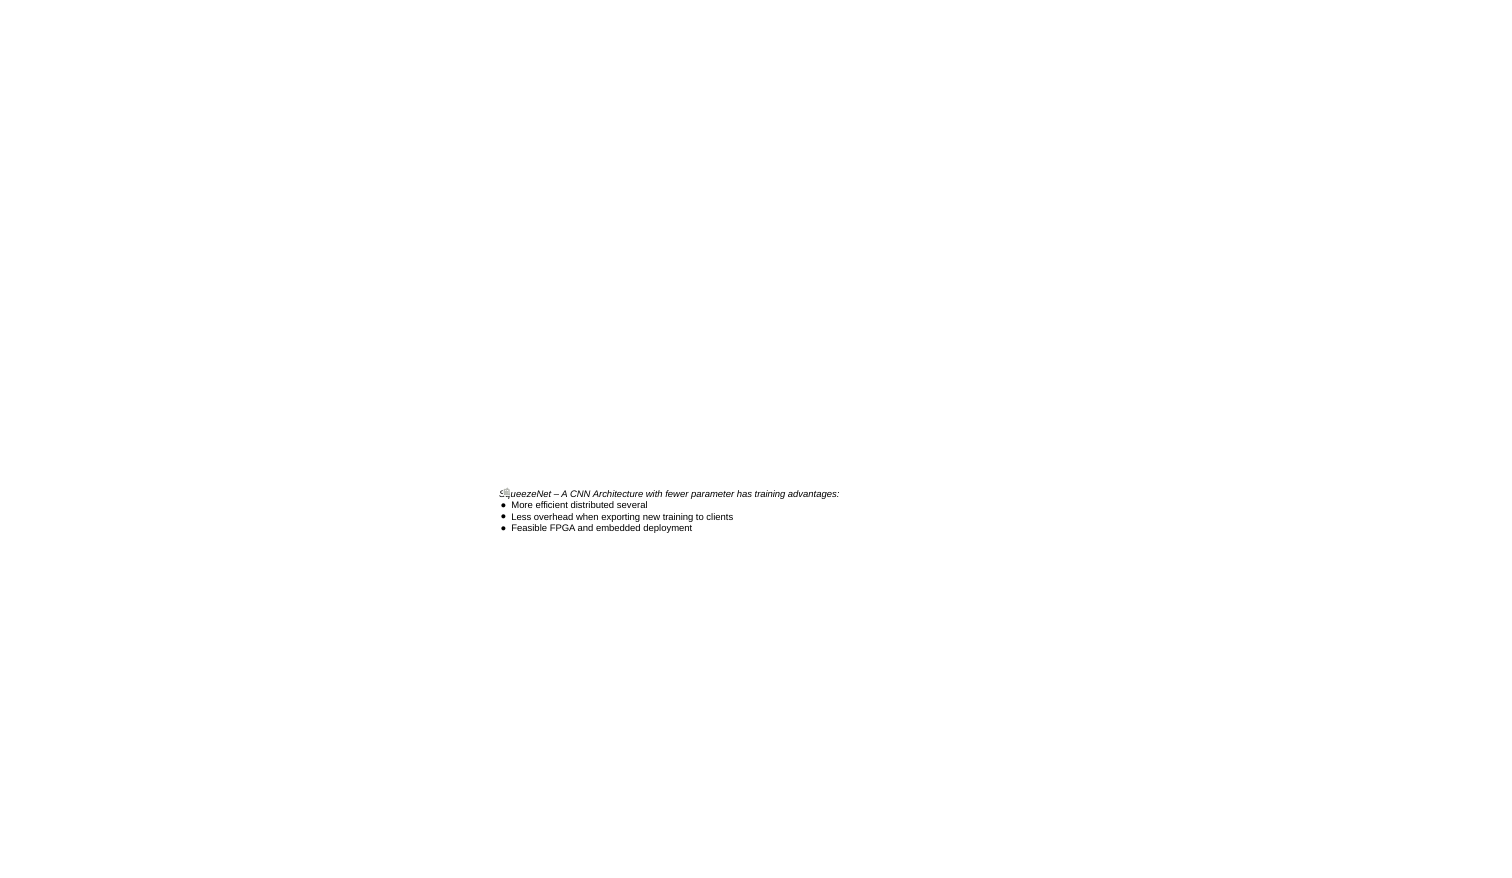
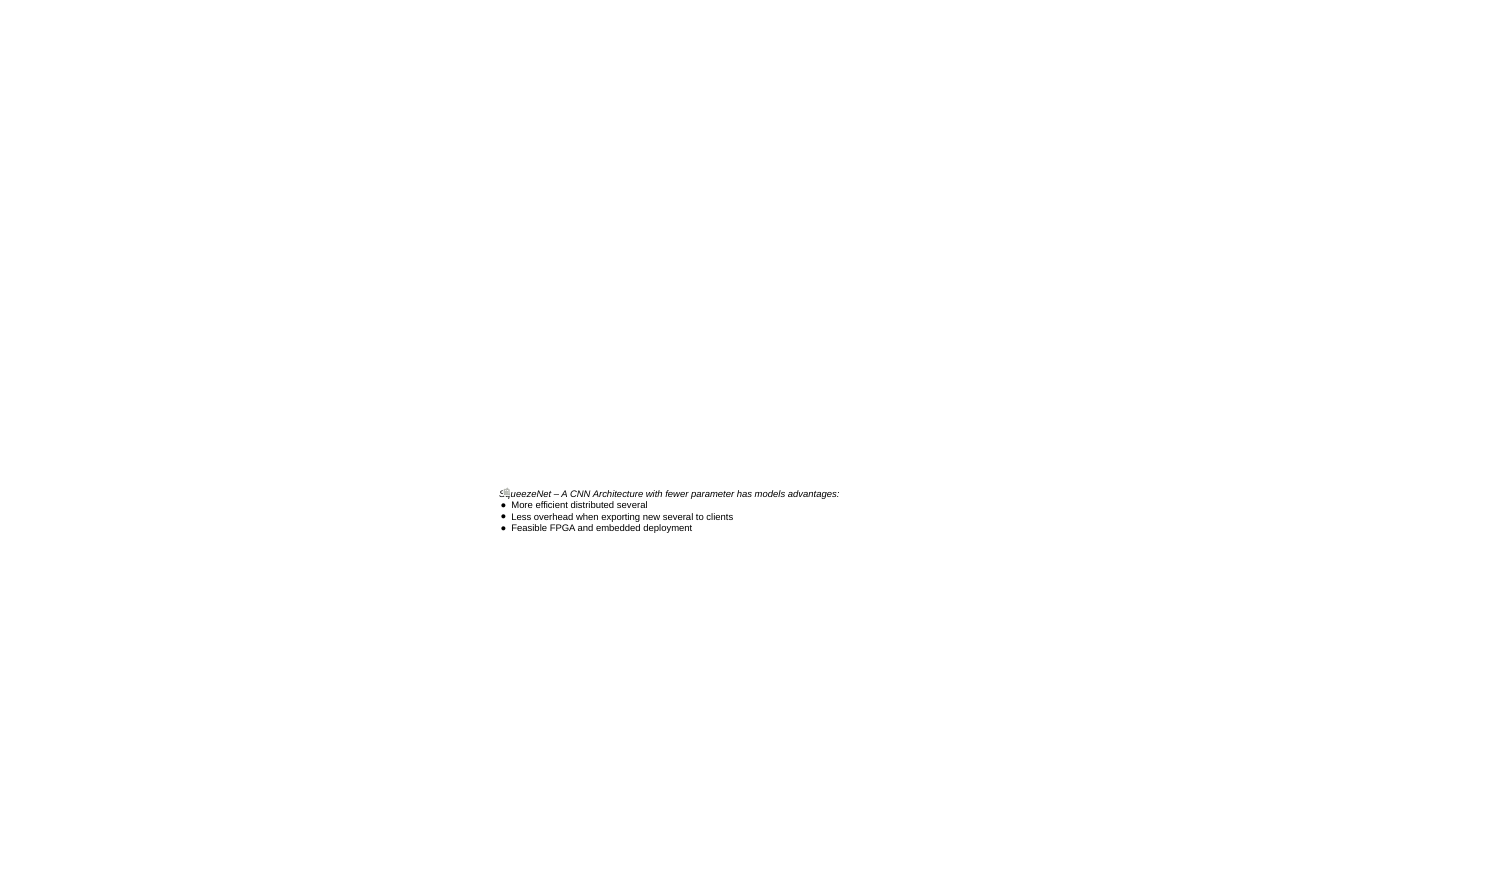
has training: training -> models
new training: training -> several
